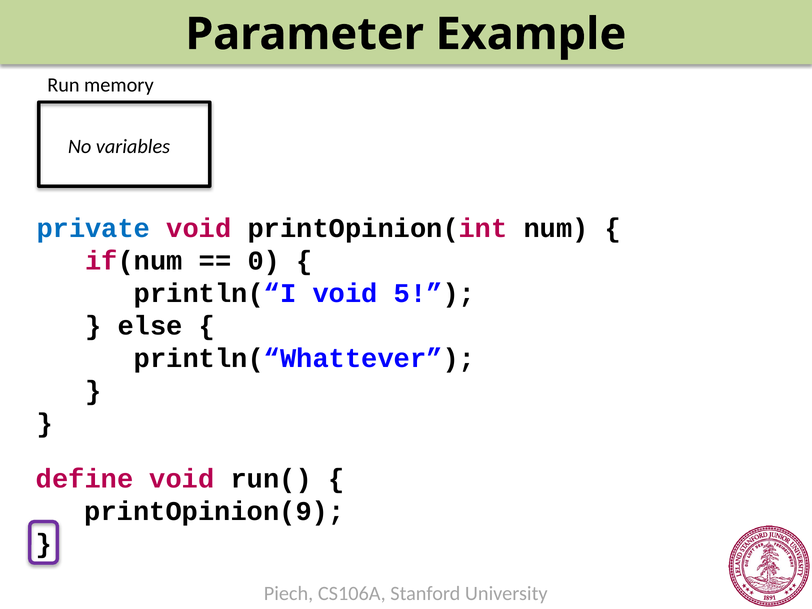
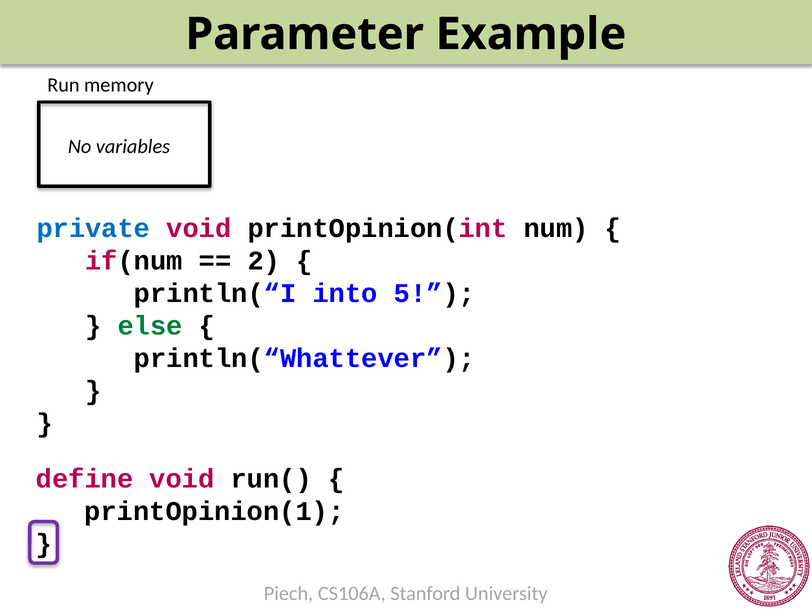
0: 0 -> 2
println(“I void: void -> into
else colour: black -> green
printOpinion(9: printOpinion(9 -> printOpinion(1
